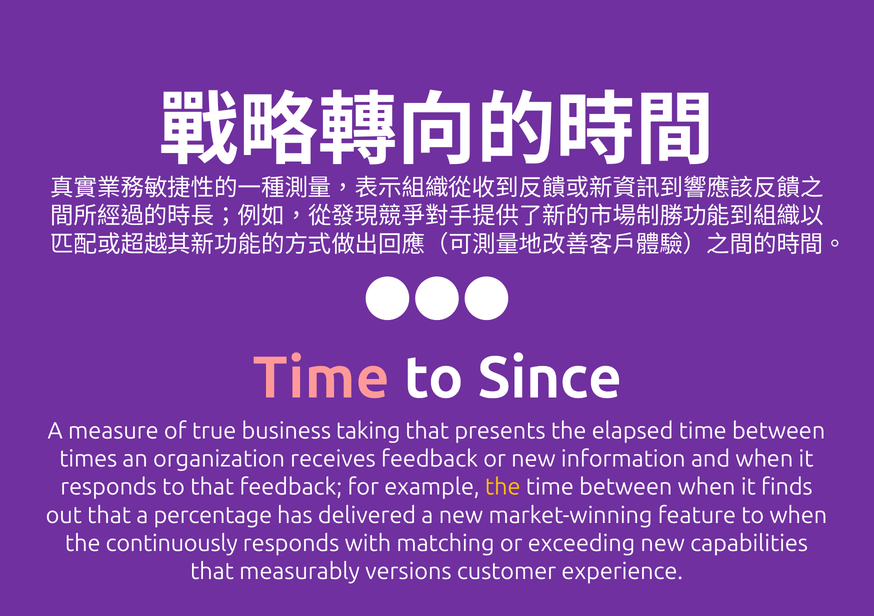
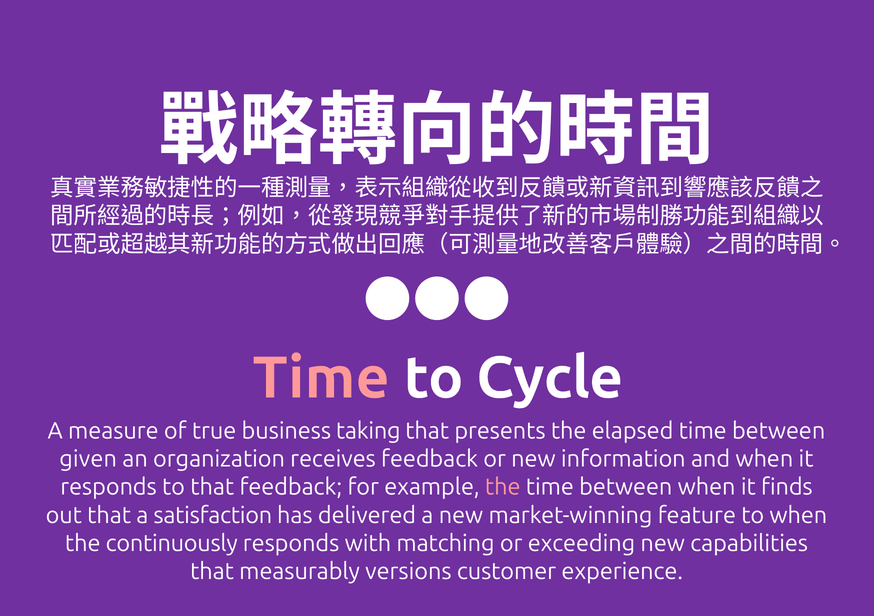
Since: Since -> Cycle
times: times -> given
the at (503, 487) colour: yellow -> pink
percentage: percentage -> satisfaction
